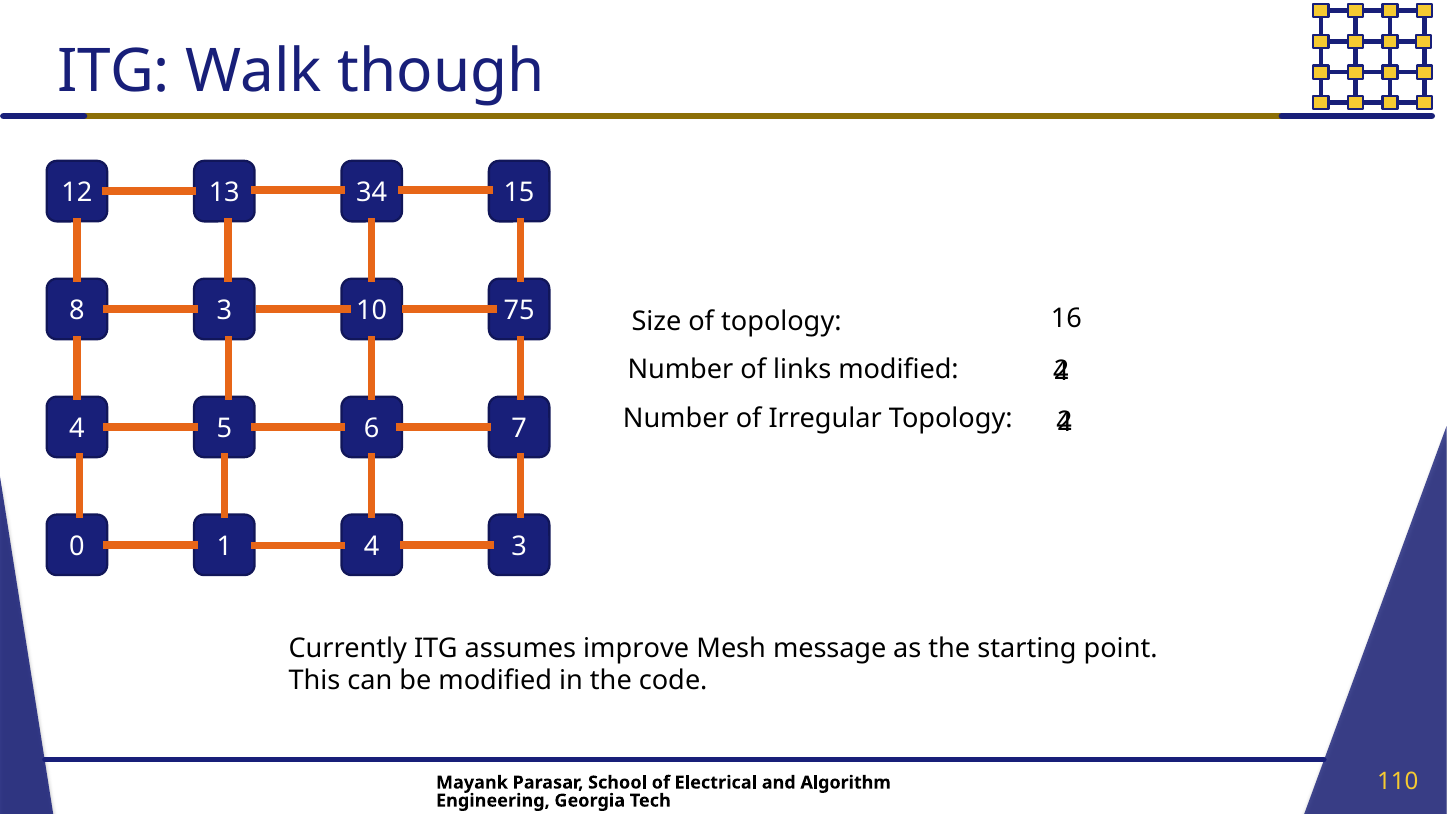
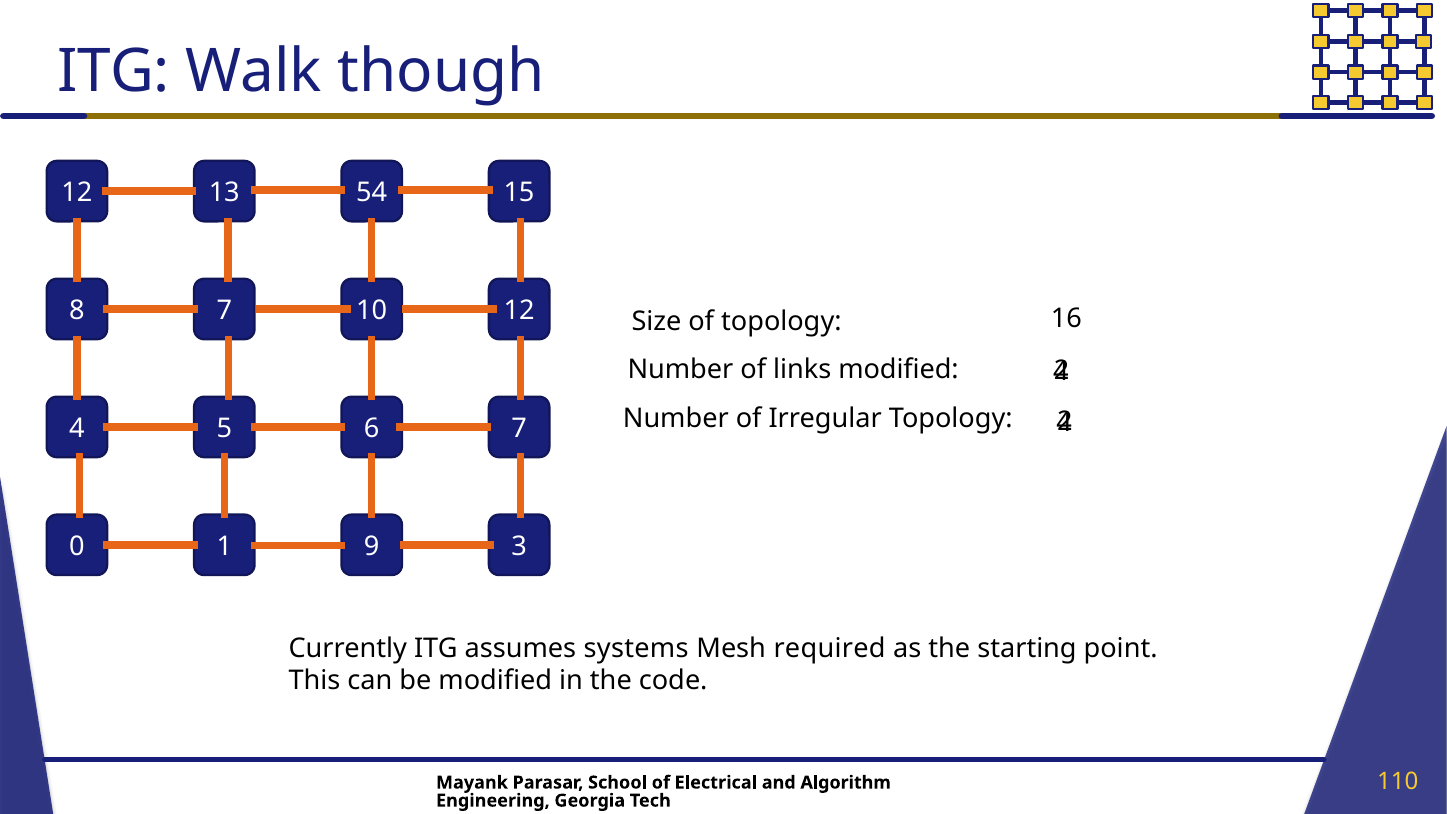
34: 34 -> 54
8 3: 3 -> 7
10 75: 75 -> 12
1 4: 4 -> 9
improve: improve -> systems
message: message -> required
